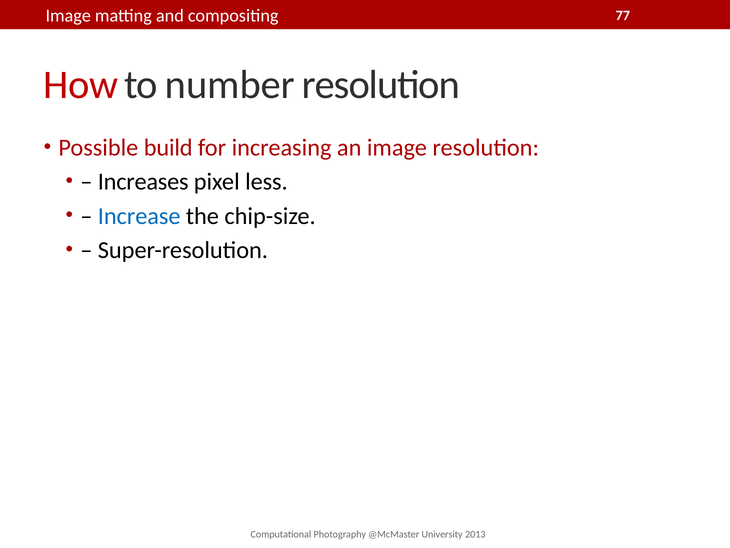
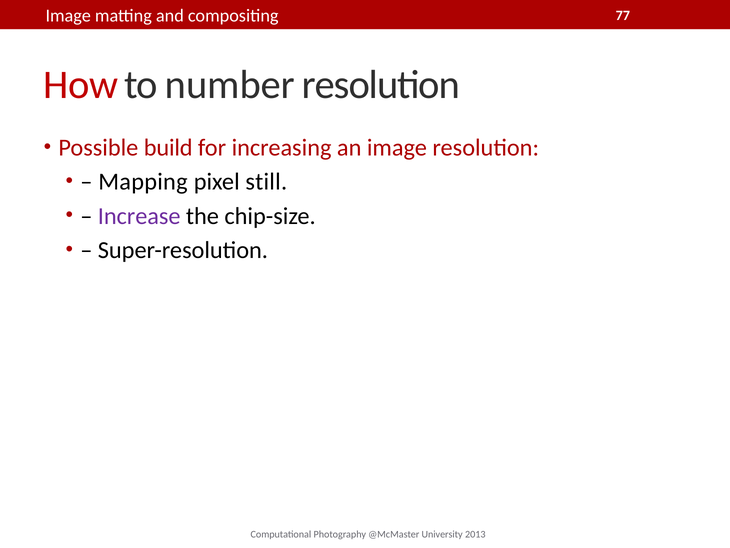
Increases: Increases -> Mapping
less: less -> still
Increase colour: blue -> purple
